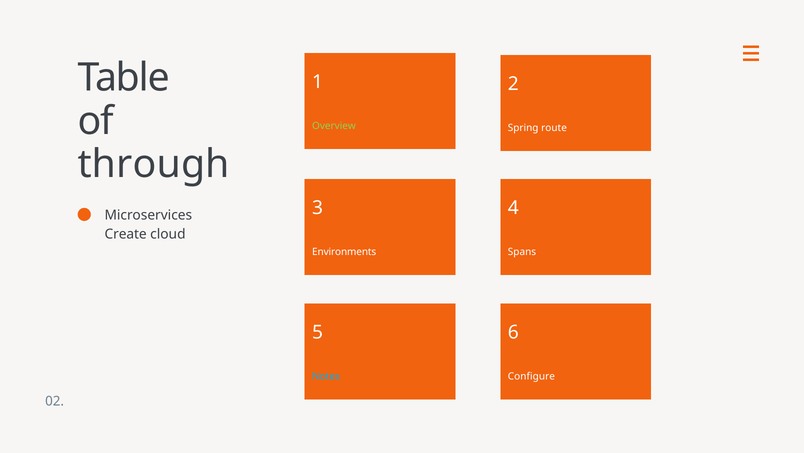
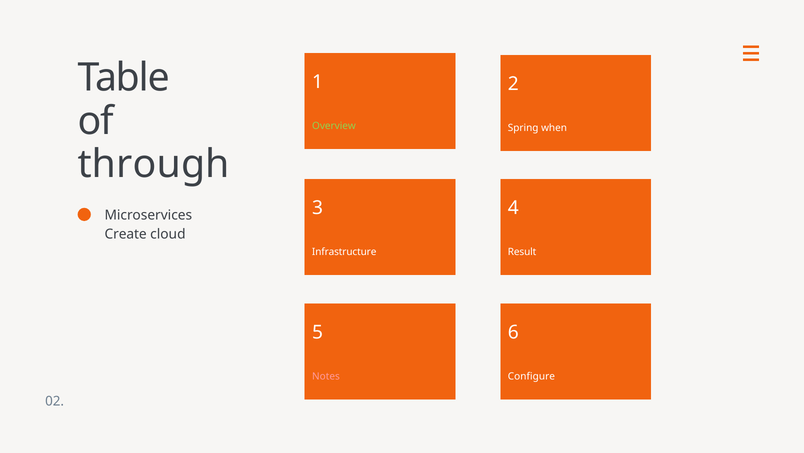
route: route -> when
Environments: Environments -> Infrastructure
Spans: Spans -> Result
Notes colour: light blue -> pink
